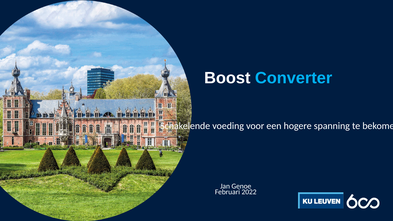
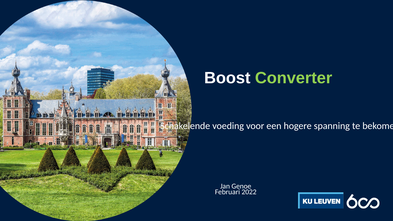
Converter colour: light blue -> light green
